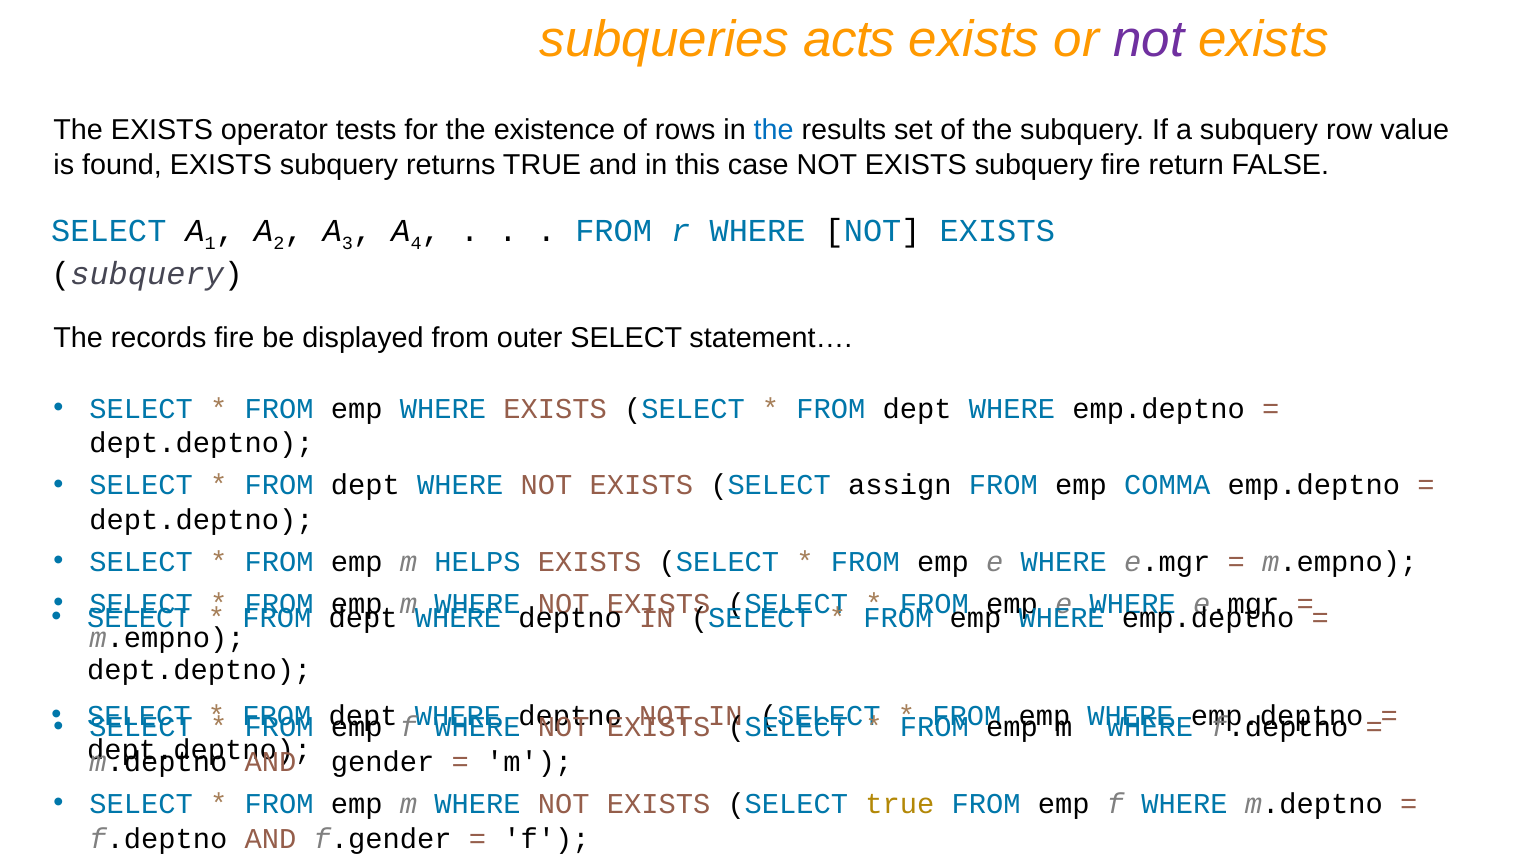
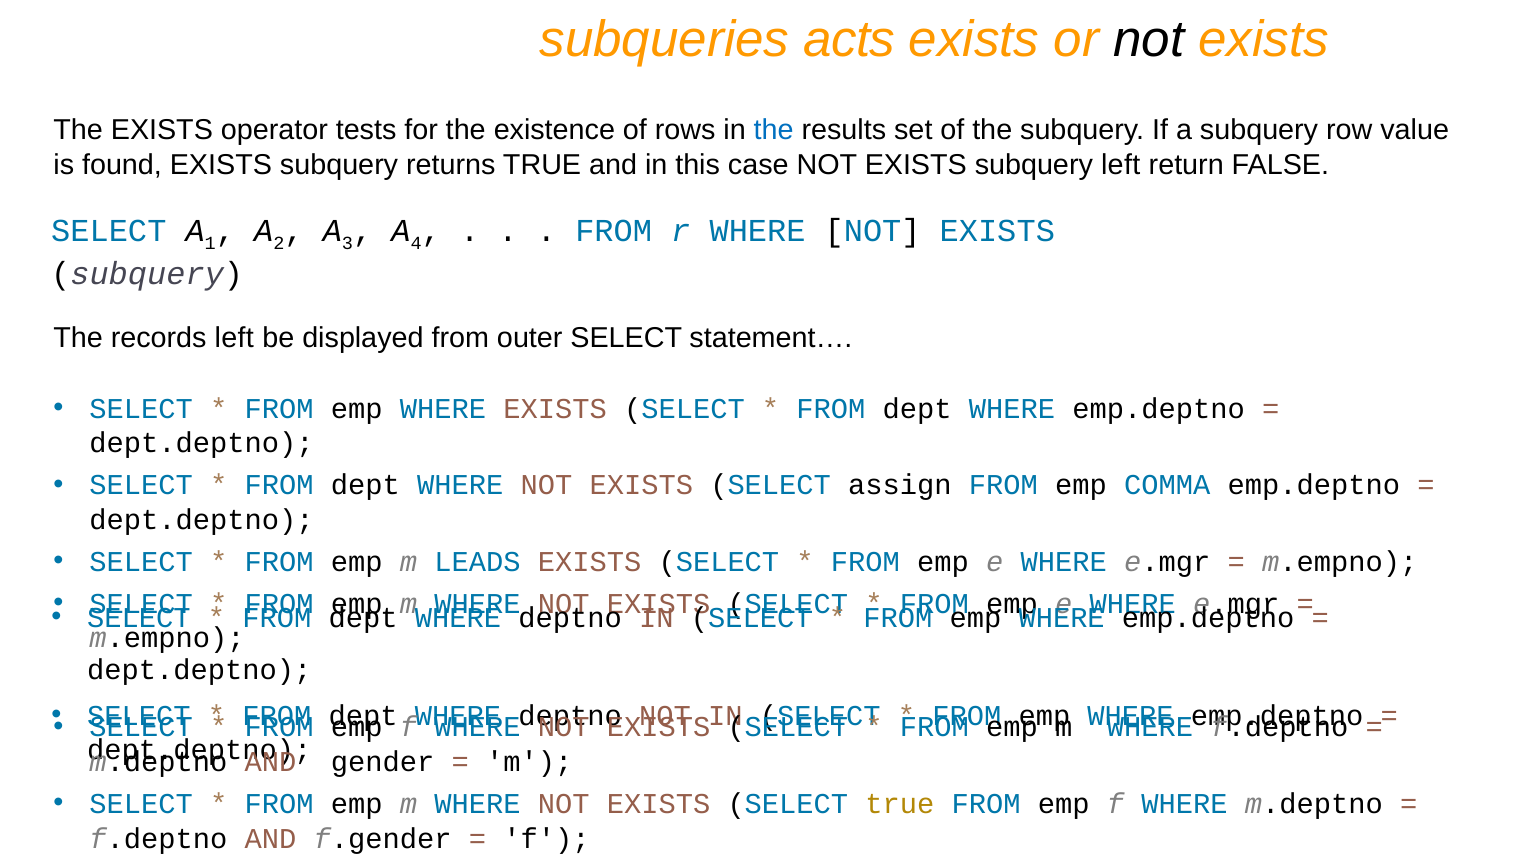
not at (1149, 40) colour: purple -> black
subquery fire: fire -> left
records fire: fire -> left
HELPS: HELPS -> LEADS
